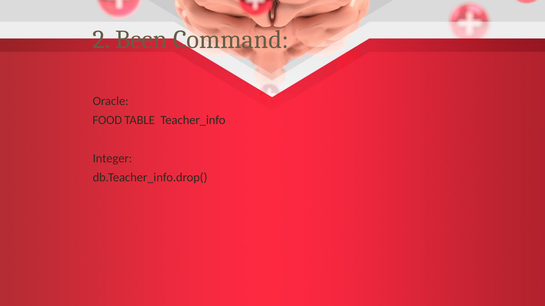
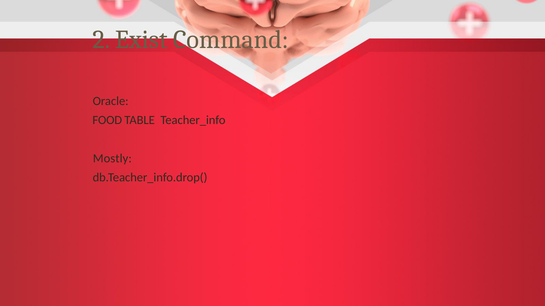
Been: Been -> Exist
Integer: Integer -> Mostly
